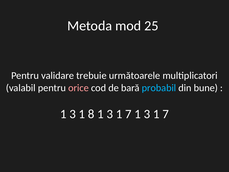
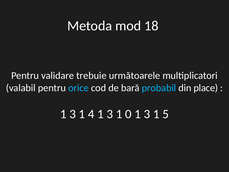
25: 25 -> 18
orice colour: pink -> light blue
bune: bune -> place
8: 8 -> 4
7 at (128, 114): 7 -> 0
7 at (166, 114): 7 -> 5
